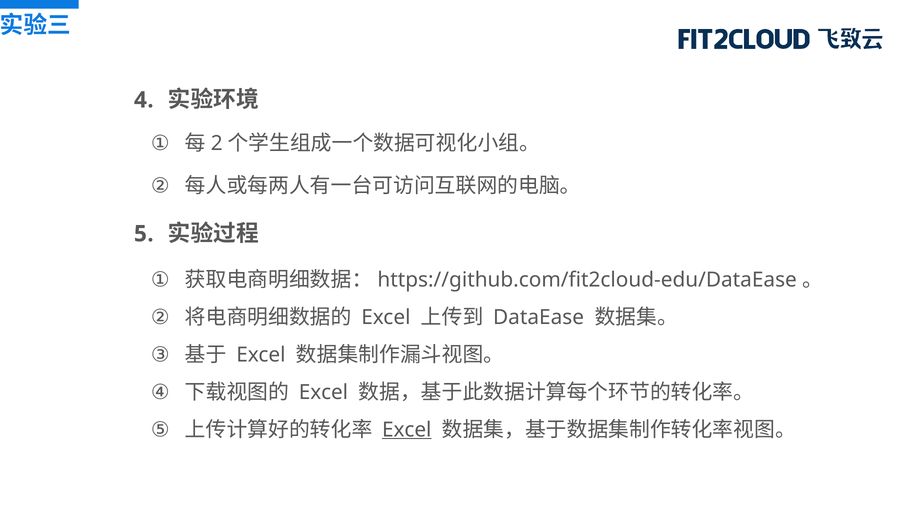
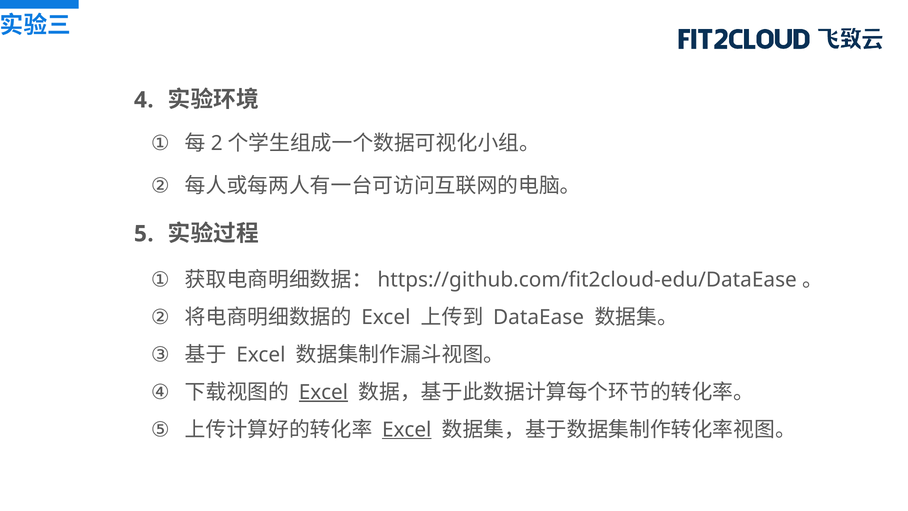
Excel at (323, 392) underline: none -> present
